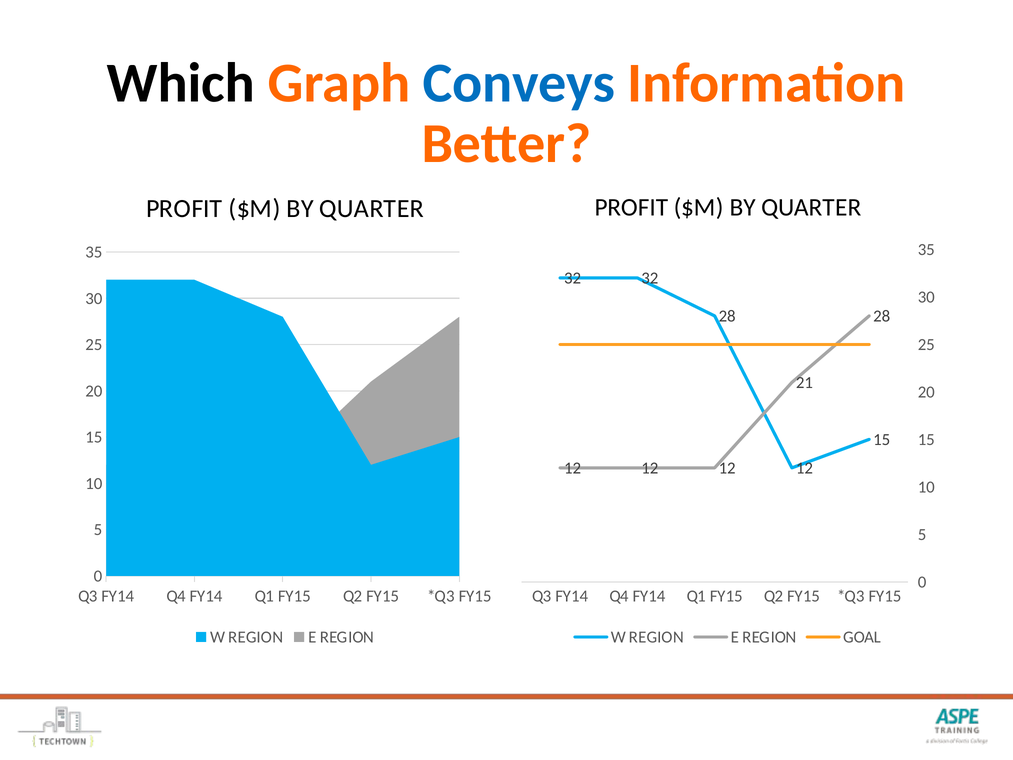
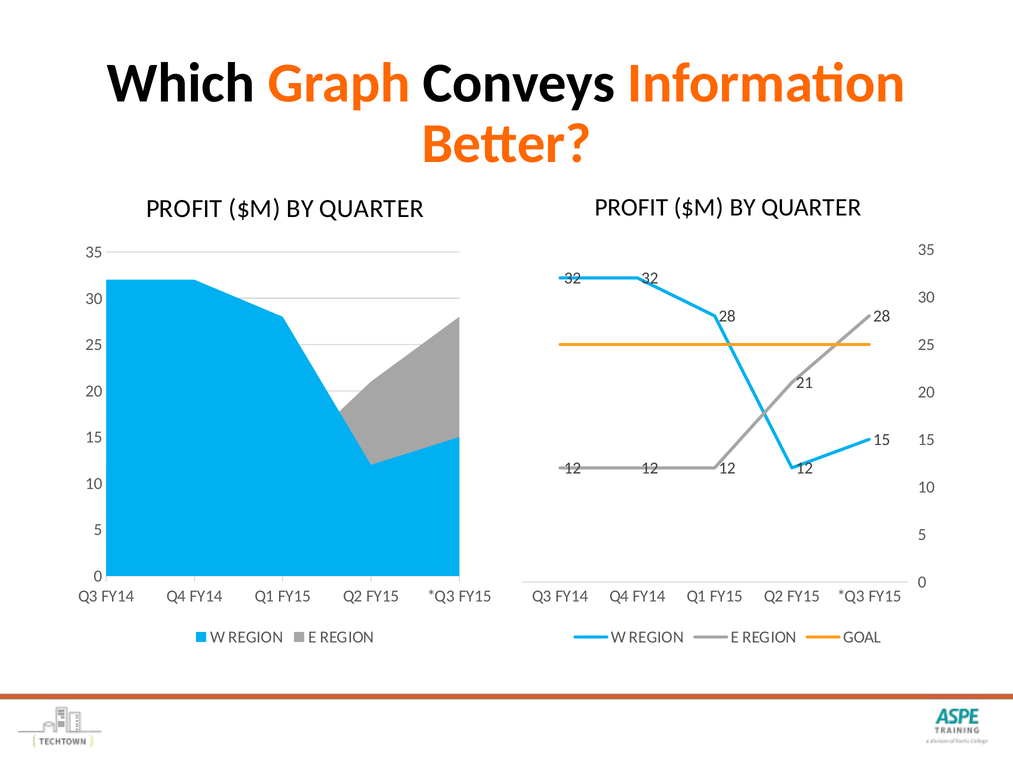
Conveys colour: blue -> black
